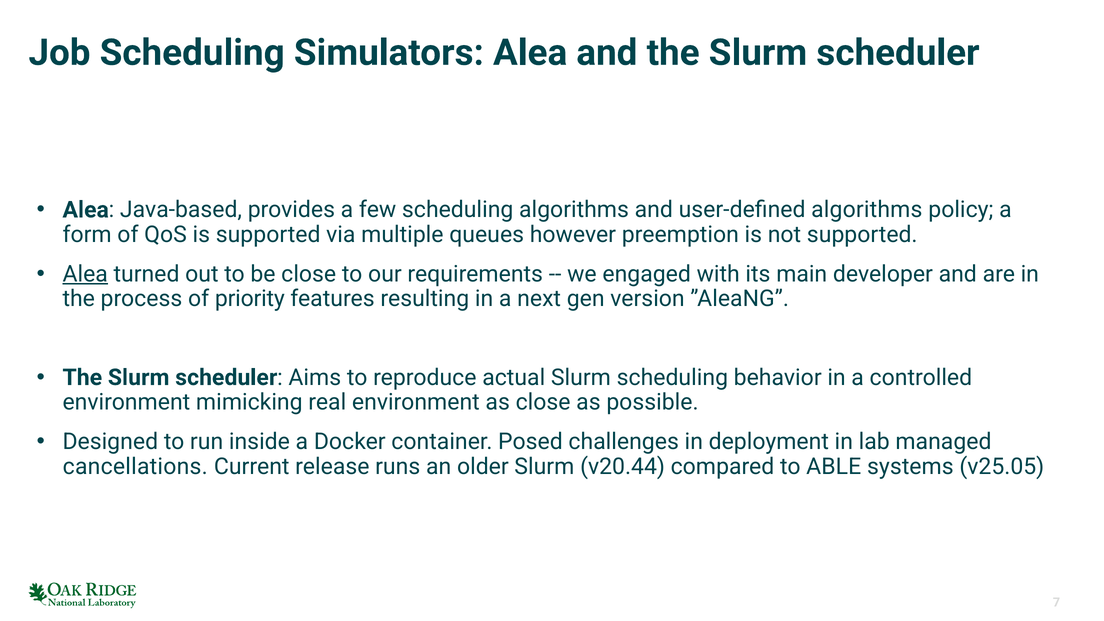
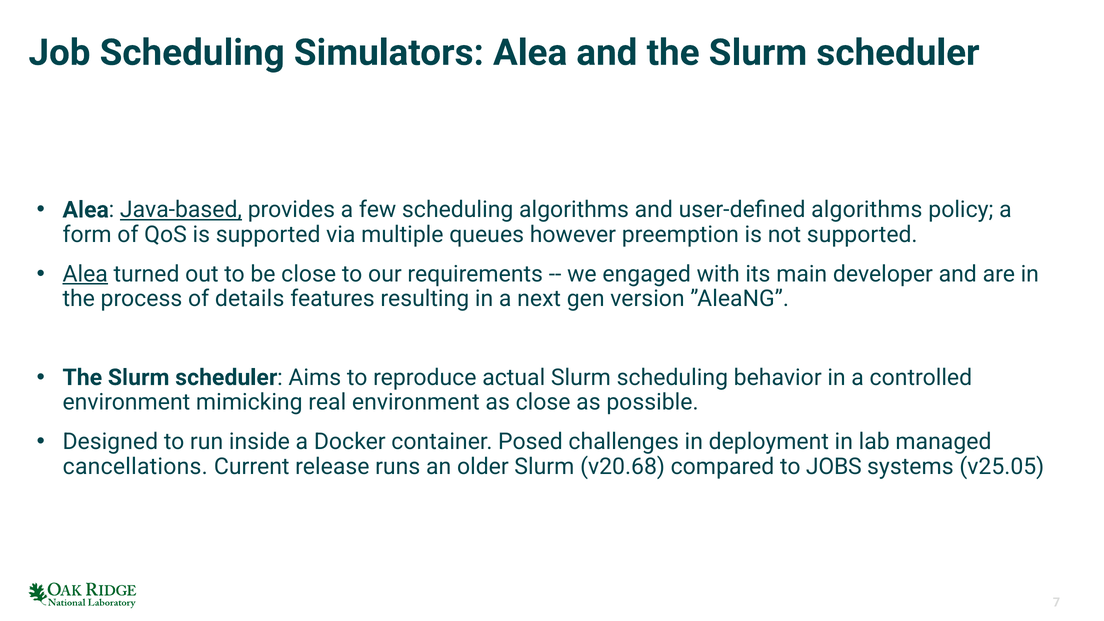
Java-based underline: none -> present
priority: priority -> details
v20.44: v20.44 -> v20.68
ABLE: ABLE -> JOBS
